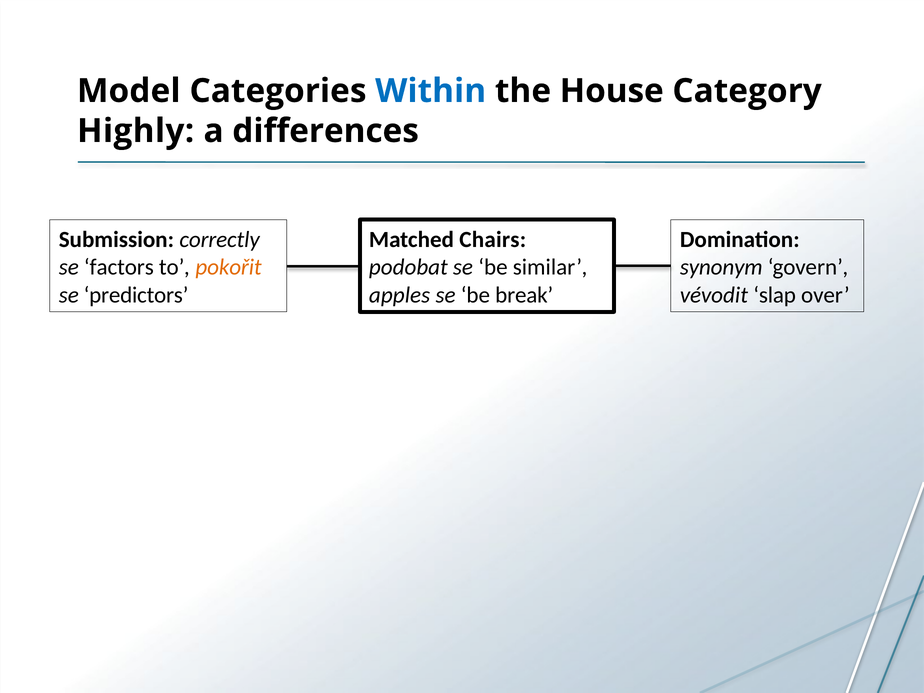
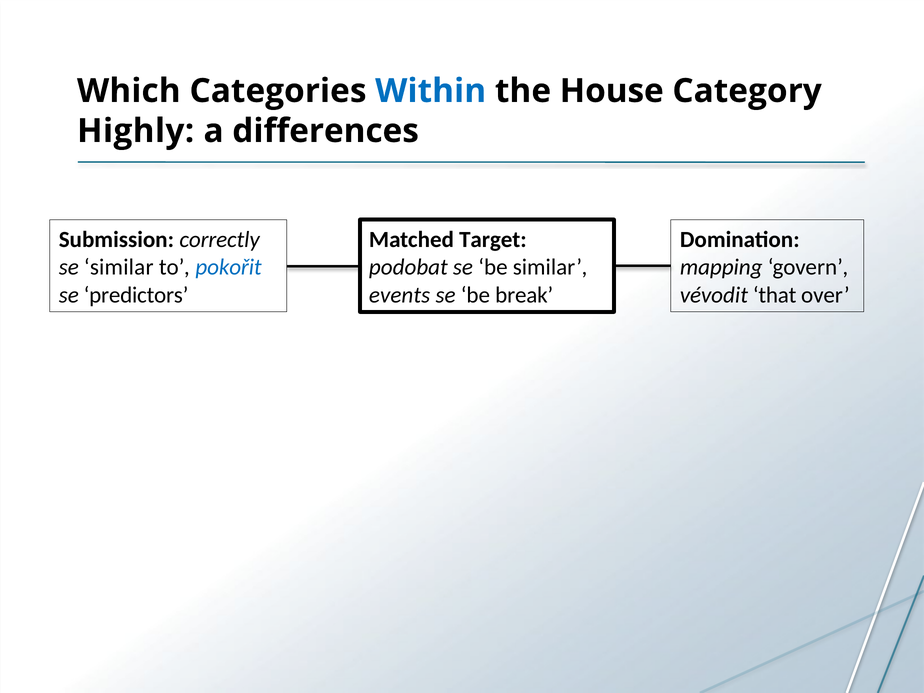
Model: Model -> Which
Chairs: Chairs -> Target
se factors: factors -> similar
pokořit colour: orange -> blue
synonym: synonym -> mapping
apples: apples -> events
slap: slap -> that
